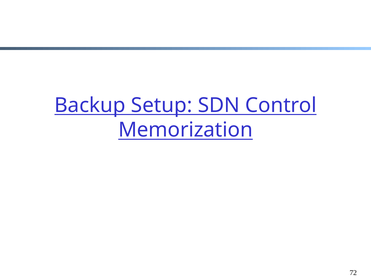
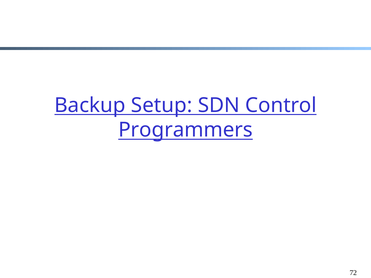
Memorization: Memorization -> Programmers
